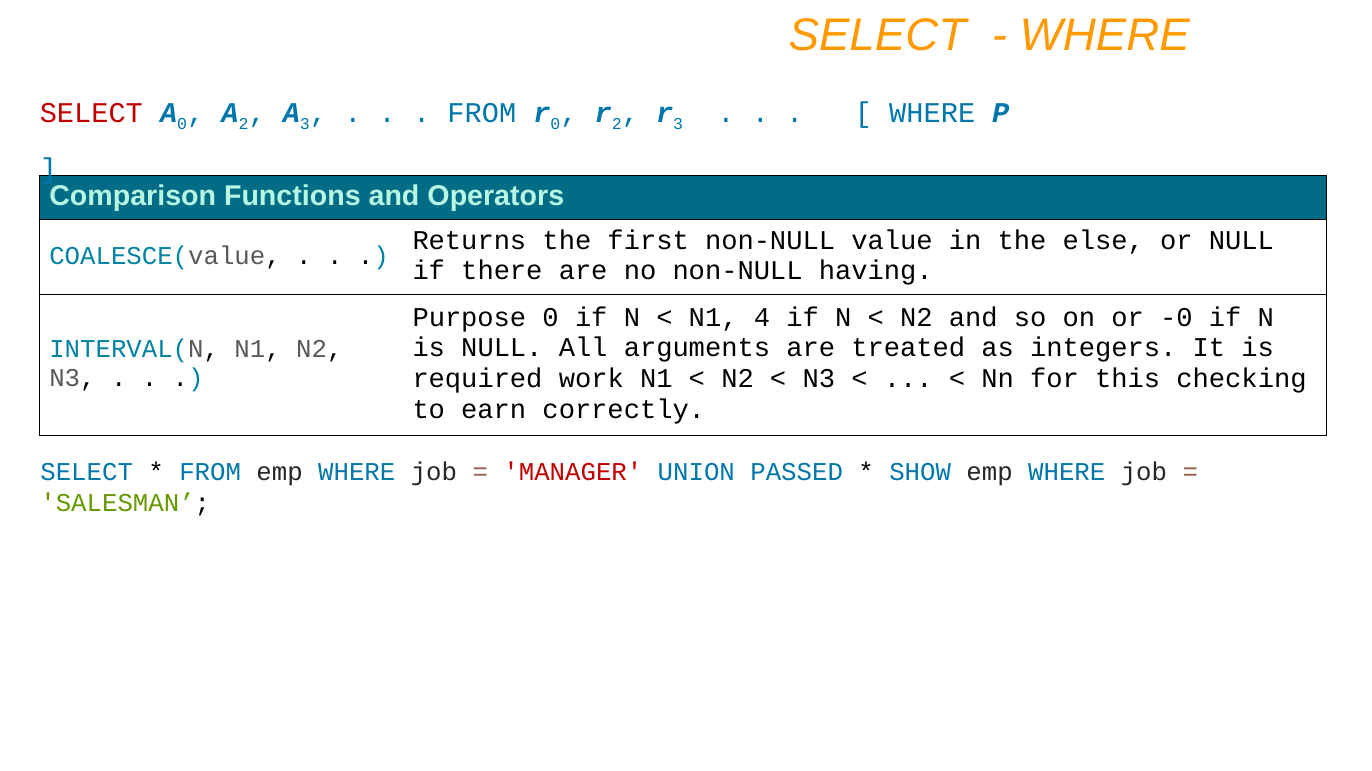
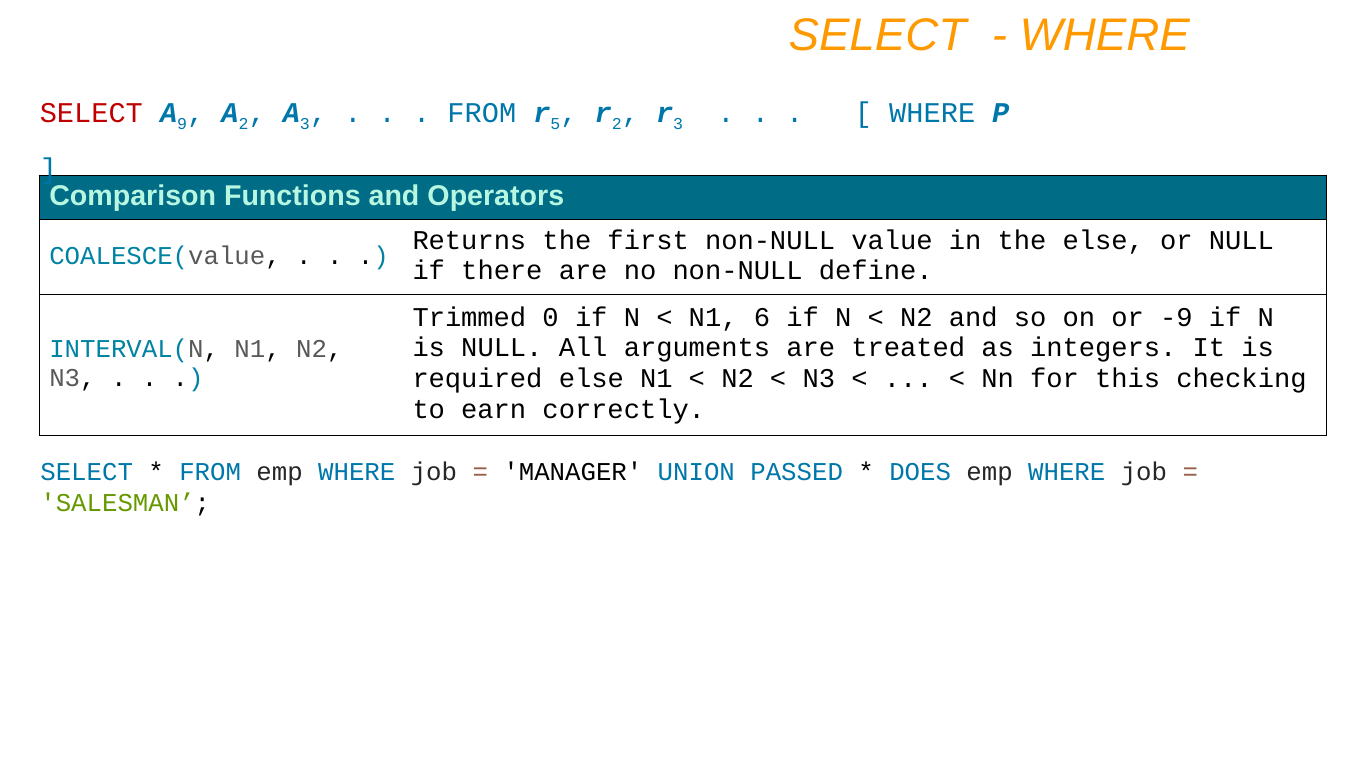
0 at (182, 124): 0 -> 9
0 at (555, 124): 0 -> 5
having: having -> define
Purpose: Purpose -> Trimmed
4: 4 -> 6
-0: -0 -> -9
required work: work -> else
MANAGER colour: red -> black
SHOW: SHOW -> DOES
